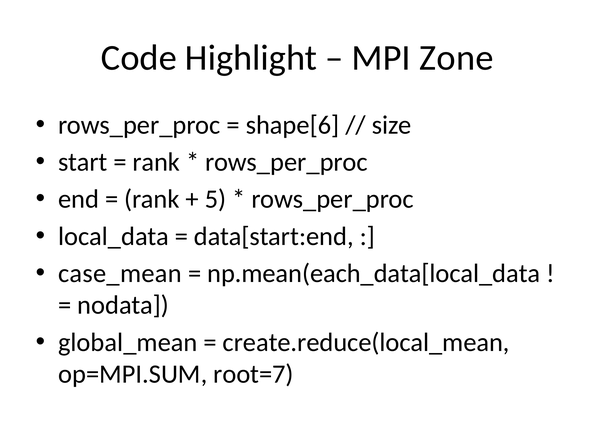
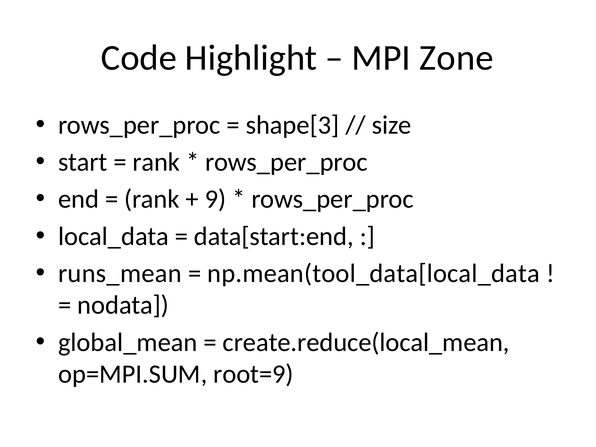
shape[6: shape[6 -> shape[3
5: 5 -> 9
case_mean: case_mean -> runs_mean
np.mean(each_data[local_data: np.mean(each_data[local_data -> np.mean(tool_data[local_data
root=7: root=7 -> root=9
